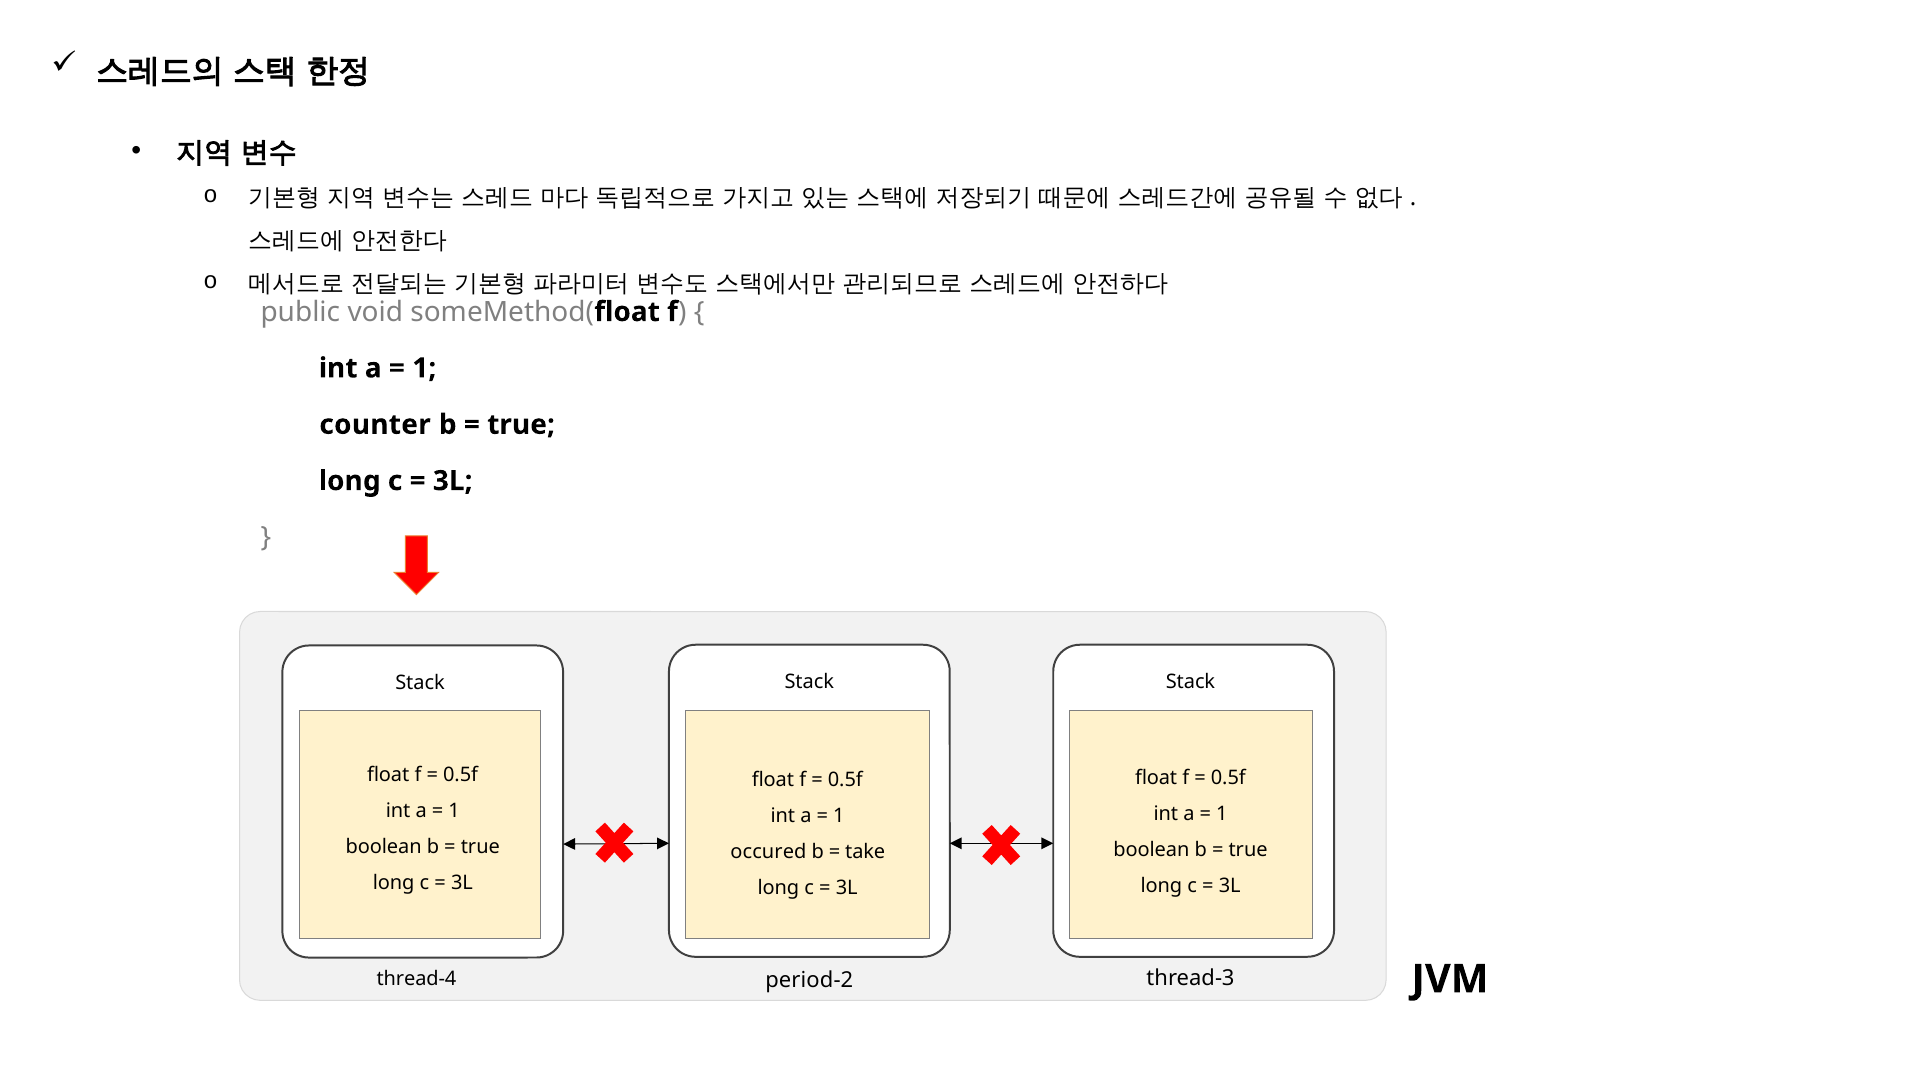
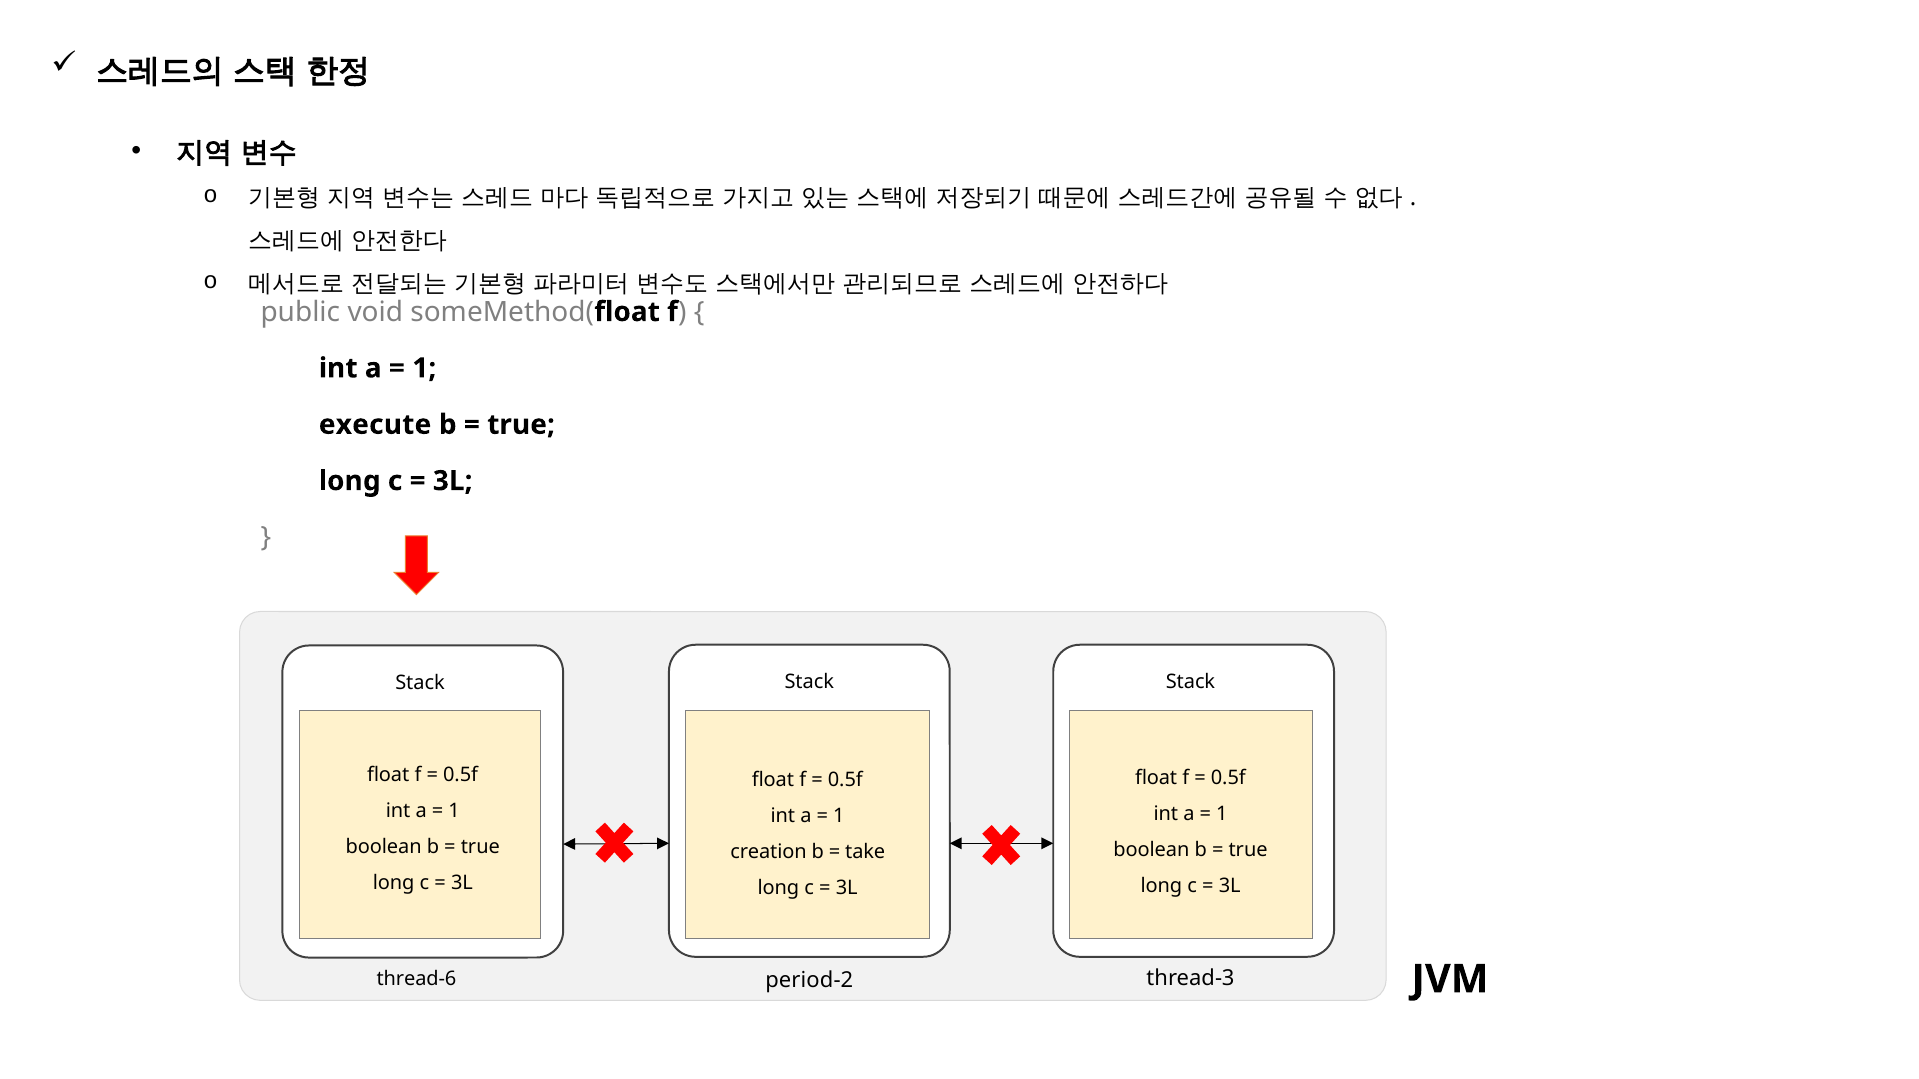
counter: counter -> execute
occured: occured -> creation
thread-4: thread-4 -> thread-6
